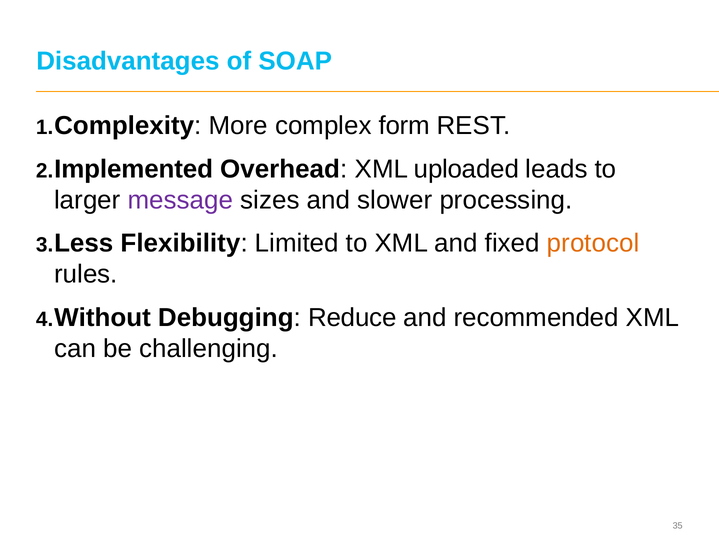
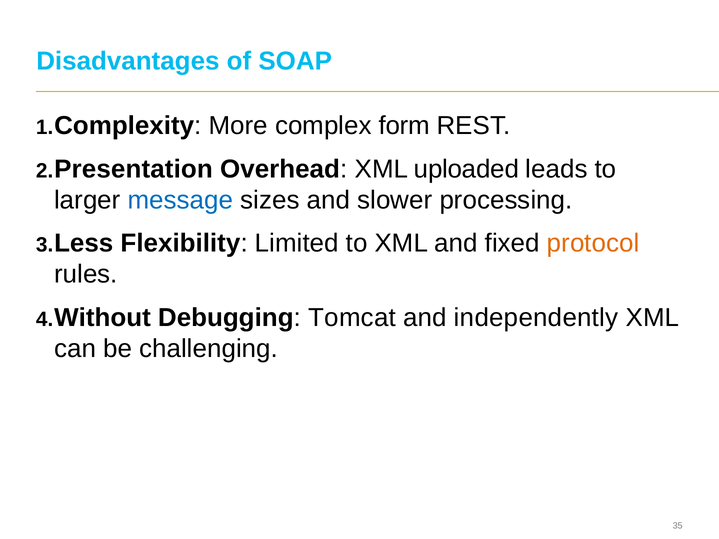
Implemented: Implemented -> Presentation
message colour: purple -> blue
Reduce: Reduce -> Tomcat
recommended: recommended -> independently
